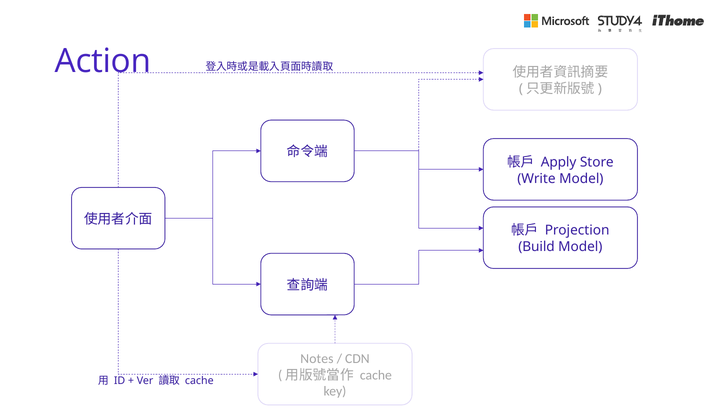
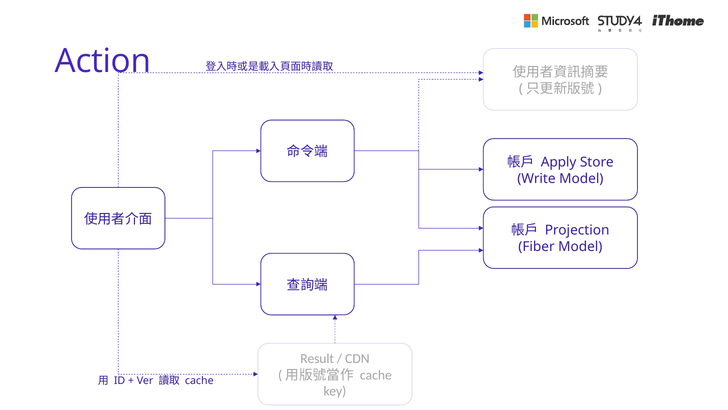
Build: Build -> Fiber
Notes: Notes -> Result
